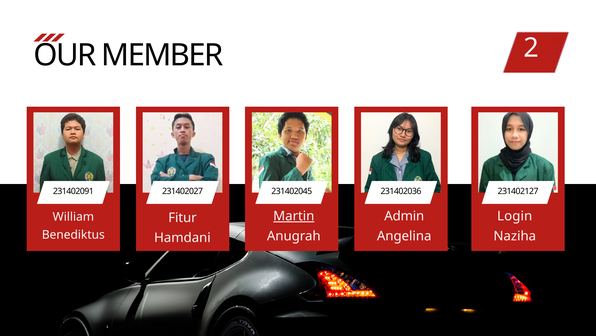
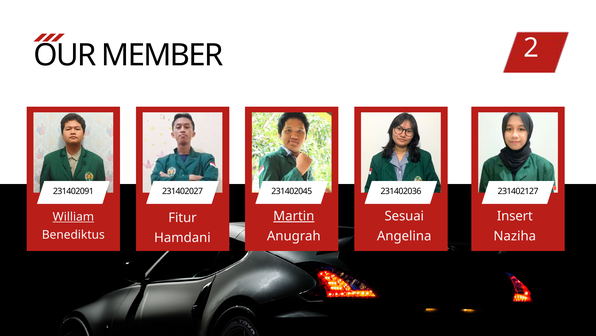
Admin: Admin -> Sesuai
Login: Login -> Insert
William underline: none -> present
